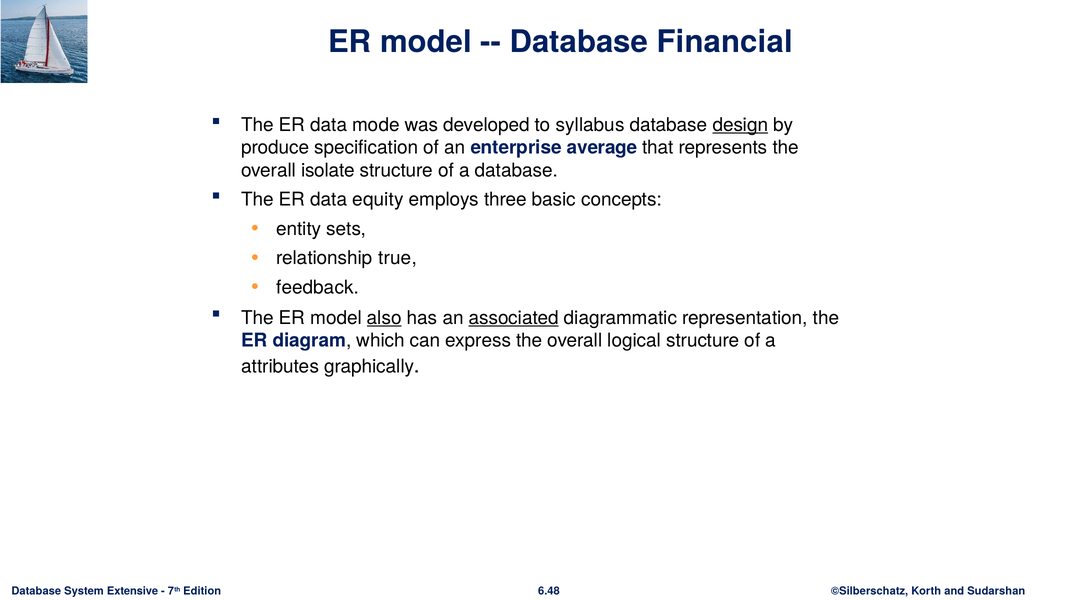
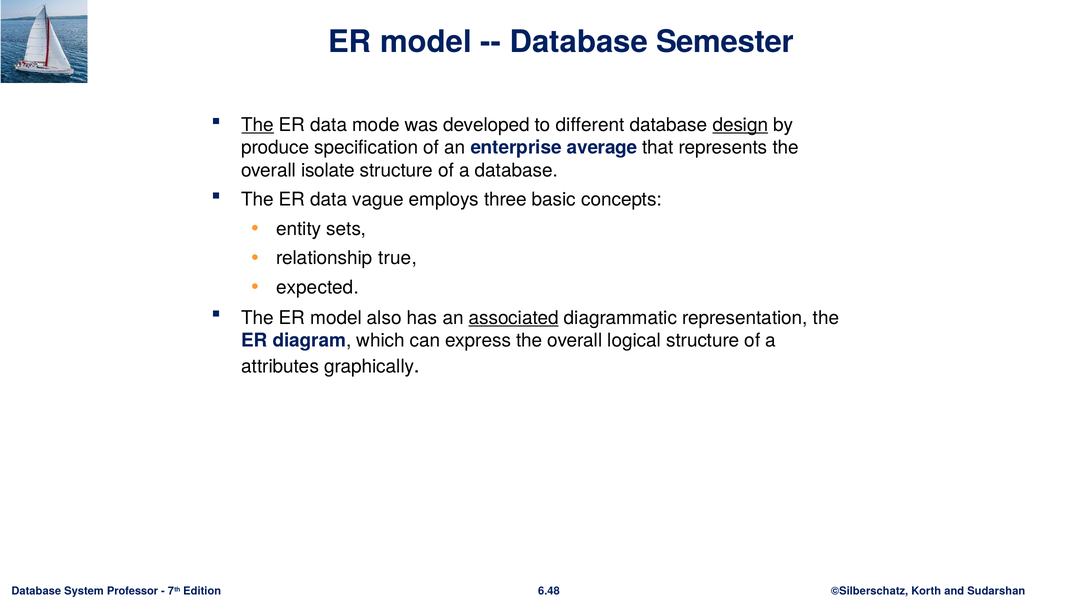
Financial: Financial -> Semester
The at (258, 125) underline: none -> present
syllabus: syllabus -> different
equity: equity -> vague
feedback: feedback -> expected
also underline: present -> none
Extensive: Extensive -> Professor
